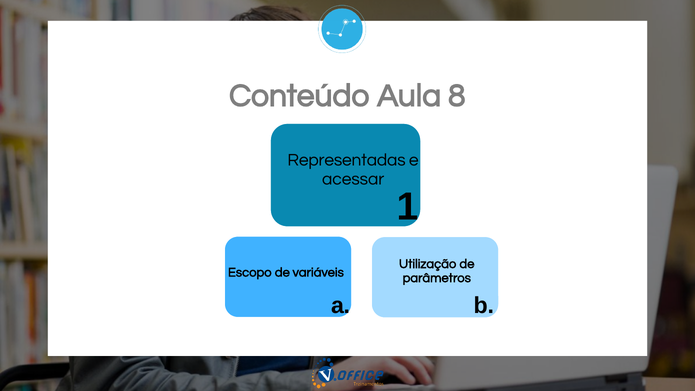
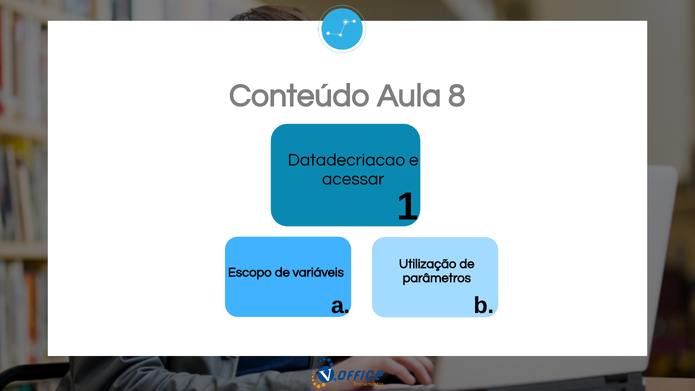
Representadas: Representadas -> Datadecriacao
